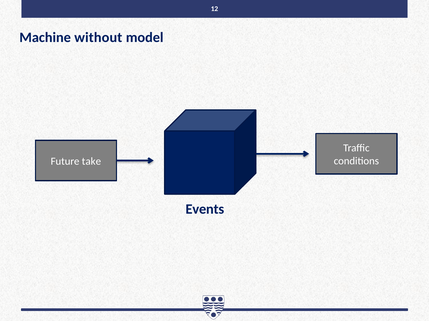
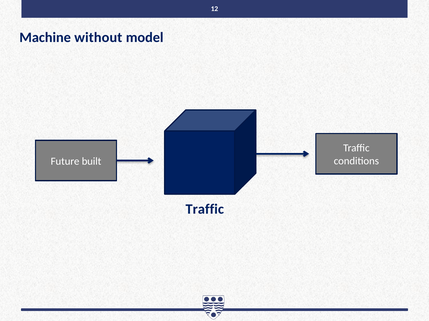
take: take -> built
Events at (205, 210): Events -> Traffic
